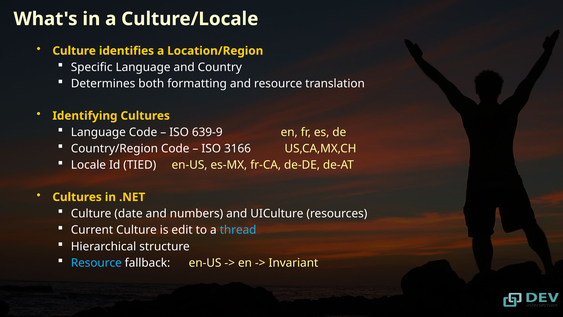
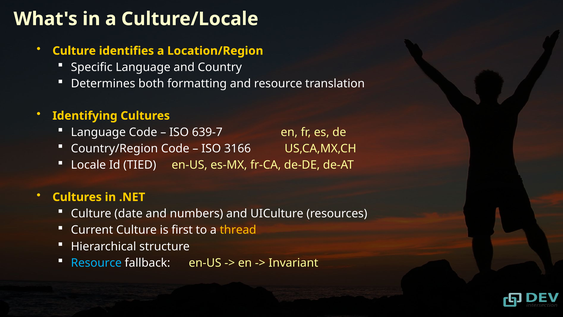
639-9: 639-9 -> 639-7
edit: edit -> first
thread colour: light blue -> yellow
